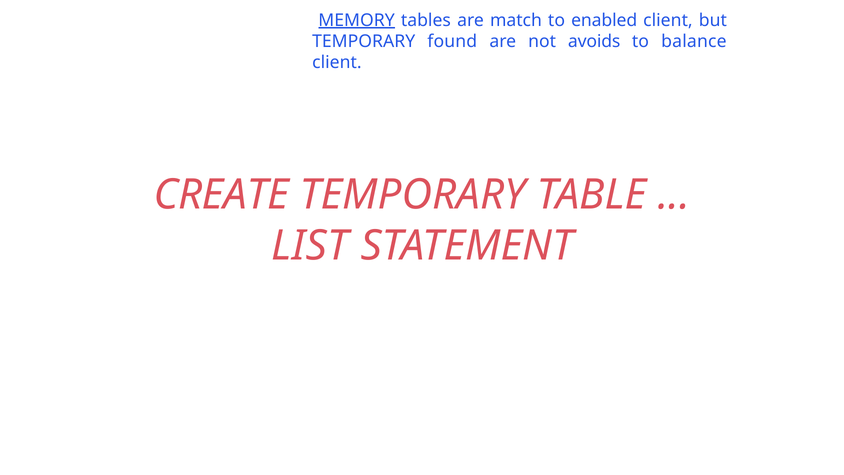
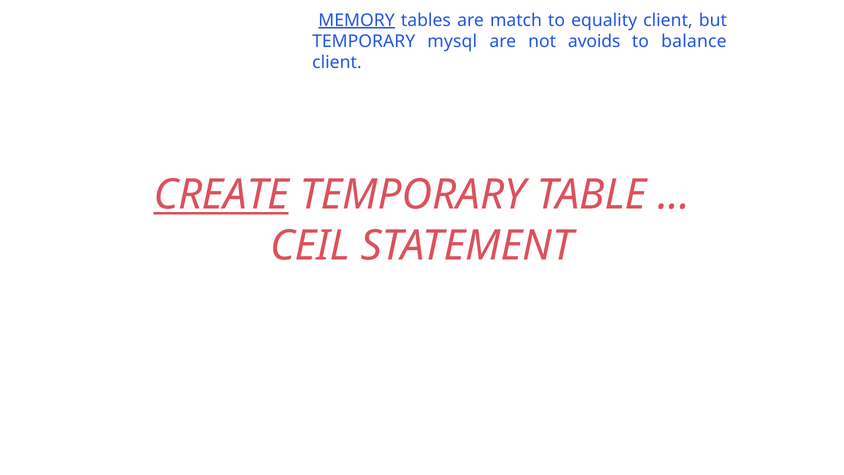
enabled: enabled -> equality
found: found -> mysql
CREATE underline: none -> present
LIST: LIST -> CEIL
